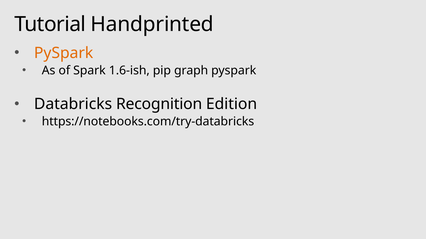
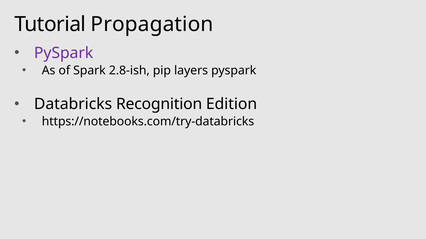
Handprinted: Handprinted -> Propagation
PySpark at (64, 53) colour: orange -> purple
1.6-ish: 1.6-ish -> 2.8-ish
graph: graph -> layers
